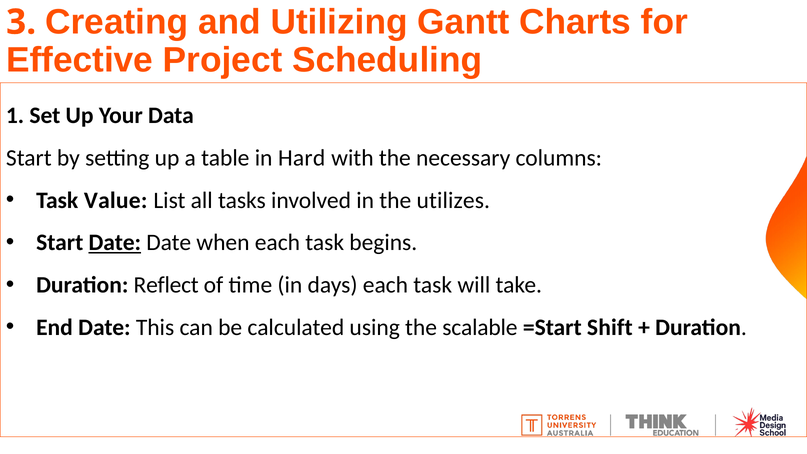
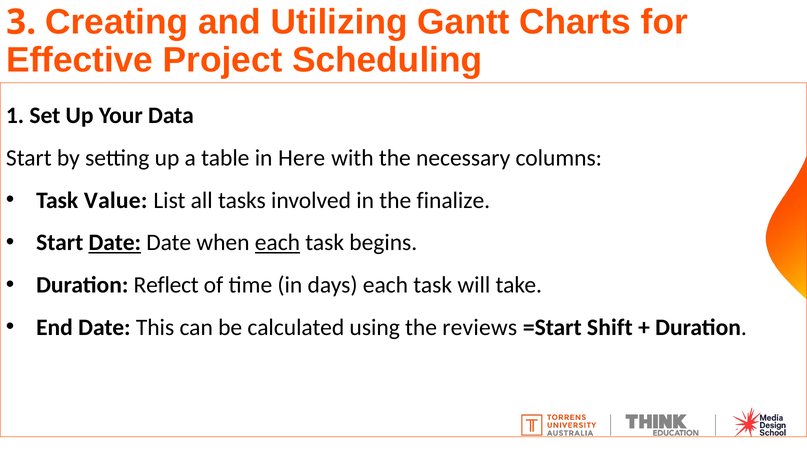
Hard: Hard -> Here
utilizes: utilizes -> finalize
each at (277, 243) underline: none -> present
scalable: scalable -> reviews
